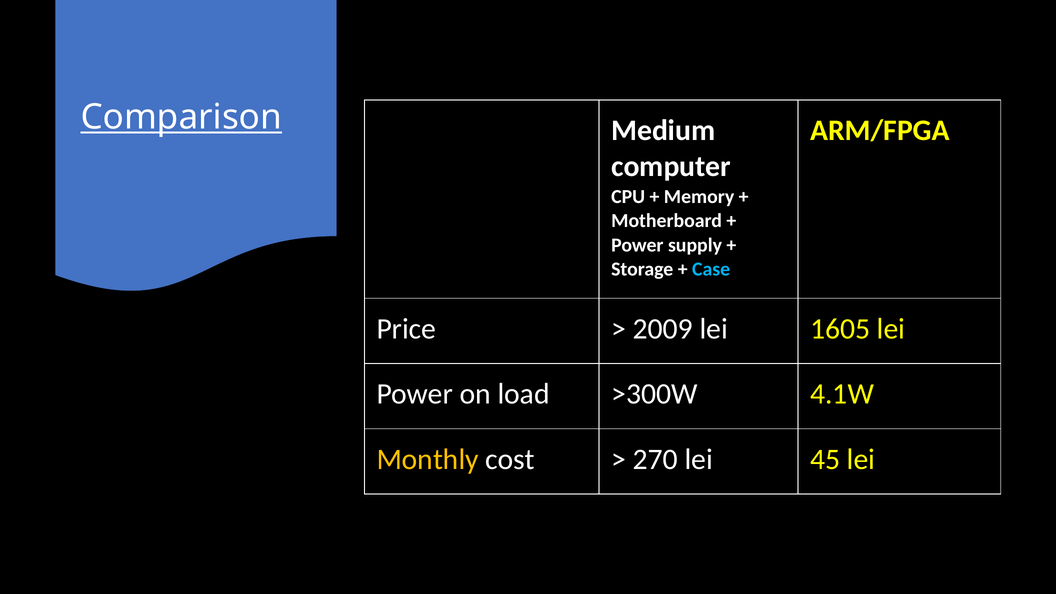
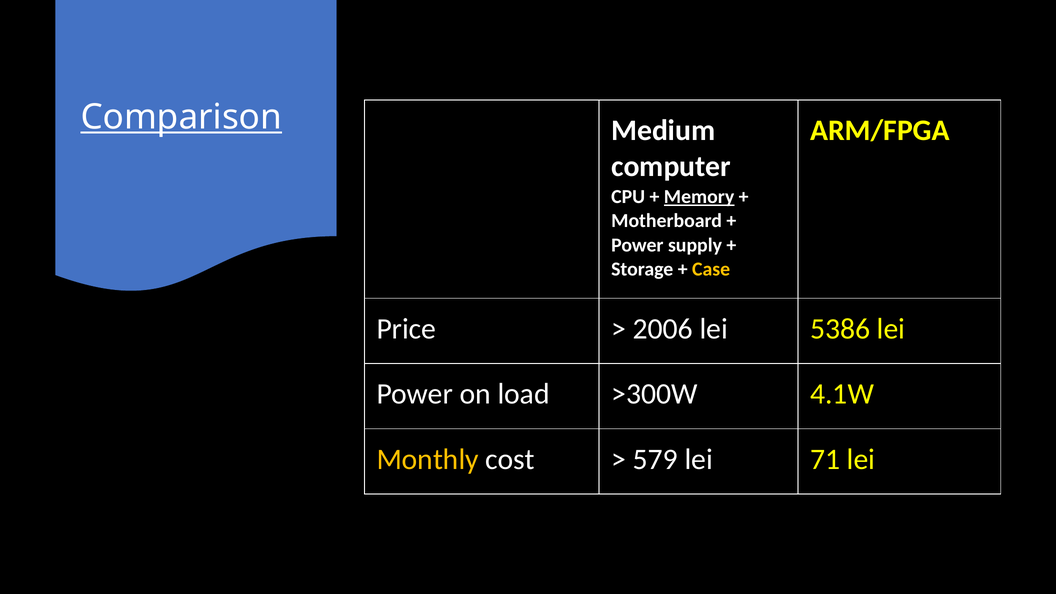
Memory underline: none -> present
Case colour: light blue -> yellow
2009: 2009 -> 2006
1605: 1605 -> 5386
270: 270 -> 579
45: 45 -> 71
